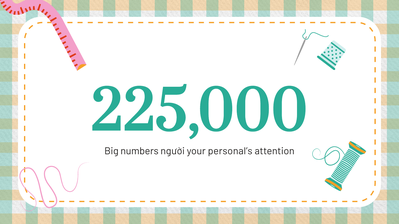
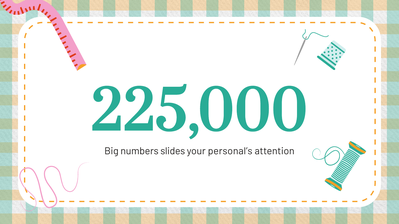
người: người -> slides
